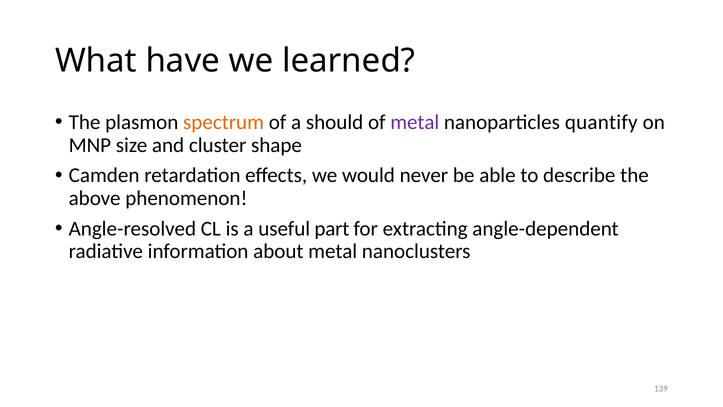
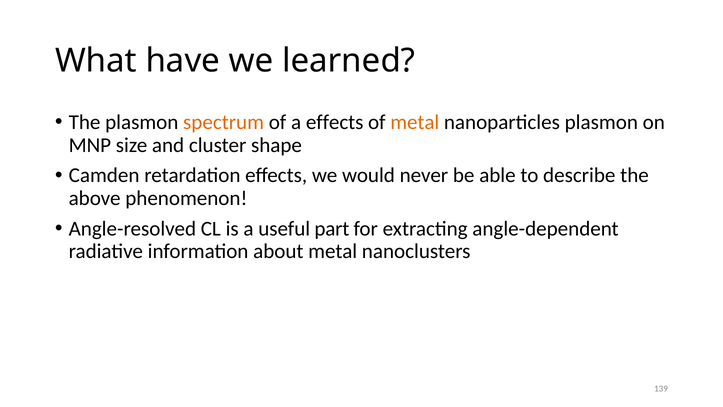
a should: should -> effects
metal at (415, 122) colour: purple -> orange
nanoparticles quantify: quantify -> plasmon
